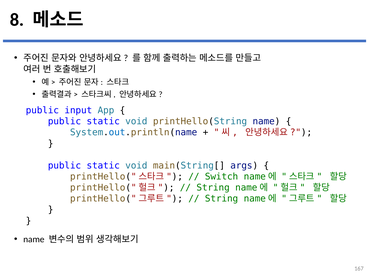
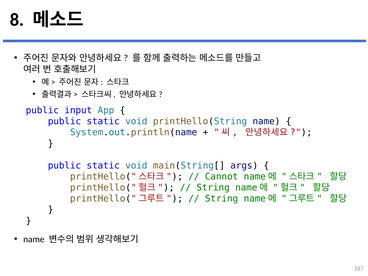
Switch: Switch -> Cannot
